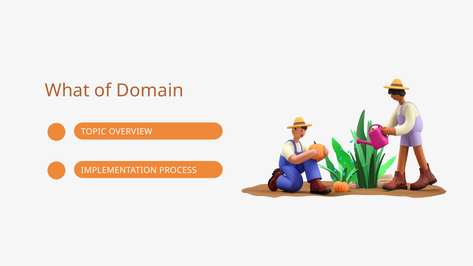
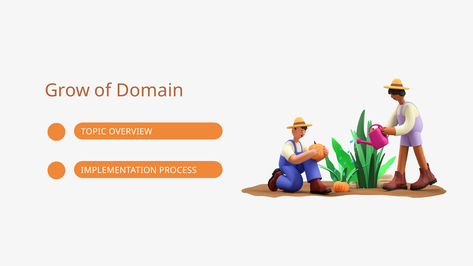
What: What -> Grow
